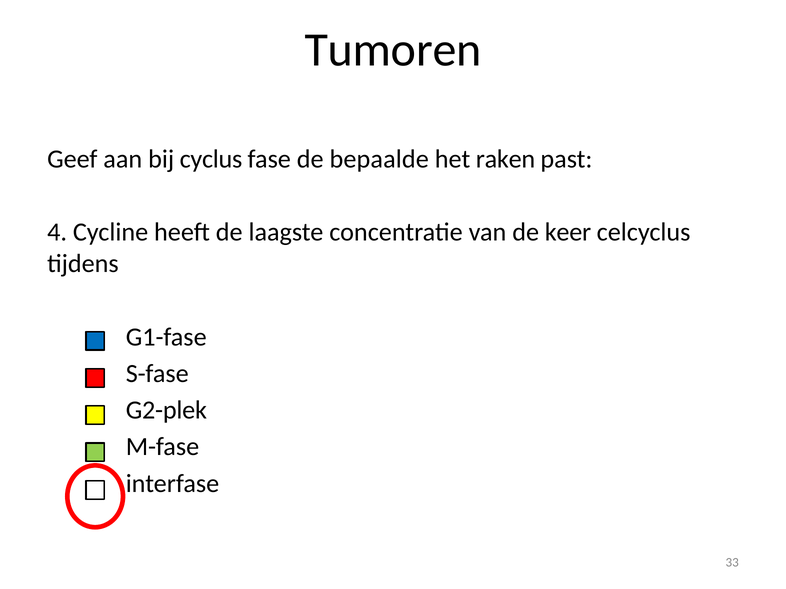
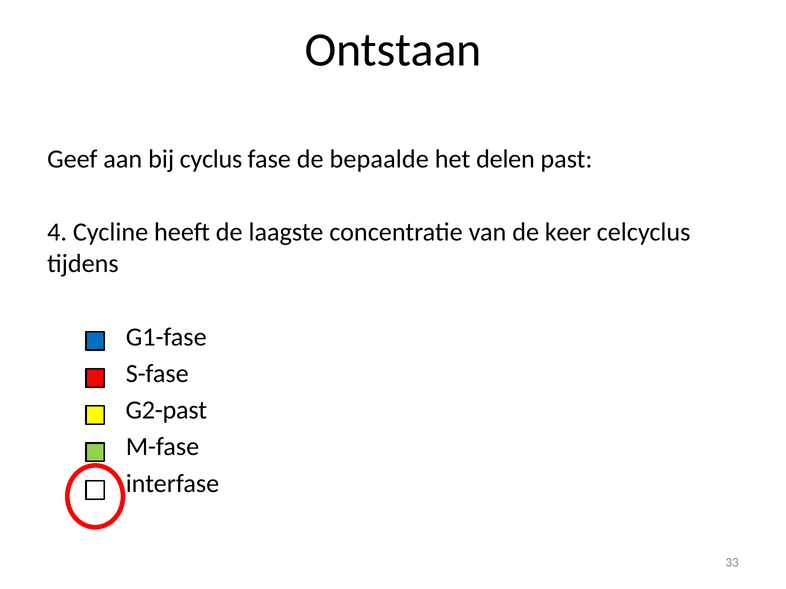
Tumoren: Tumoren -> Ontstaan
raken: raken -> delen
G2-plek: G2-plek -> G2-past
